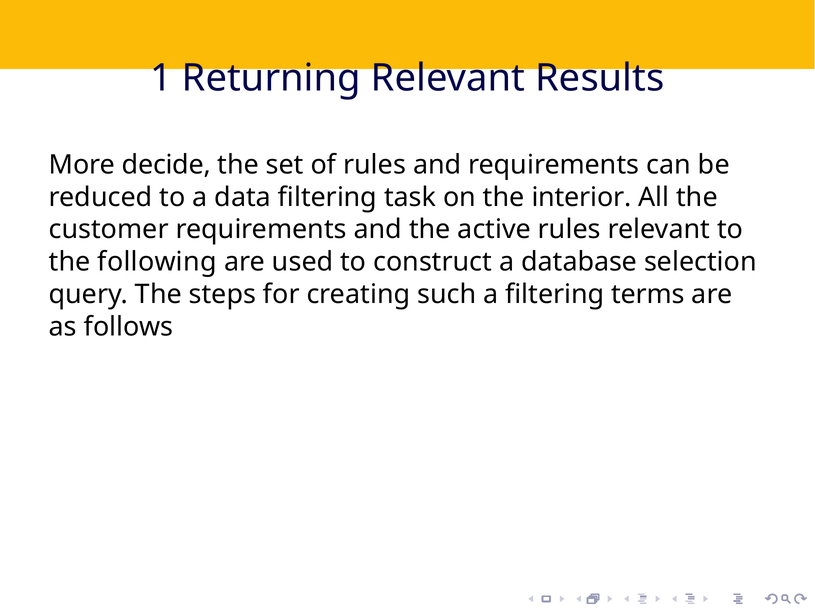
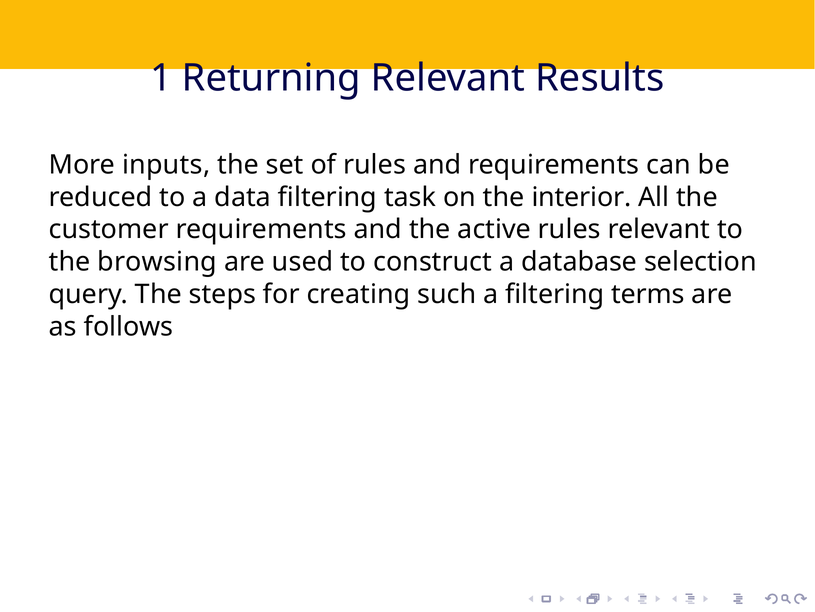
decide: decide -> inputs
following: following -> browsing
